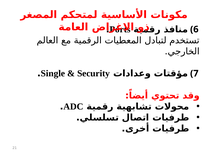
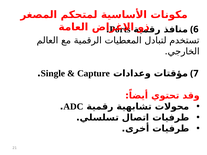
Security: Security -> Capture
